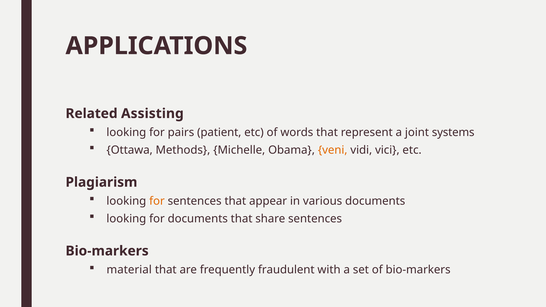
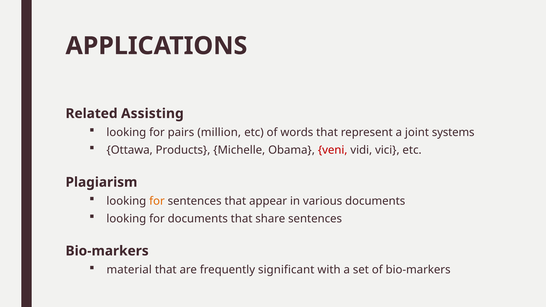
patient: patient -> million
Methods: Methods -> Products
veni colour: orange -> red
fraudulent: fraudulent -> significant
